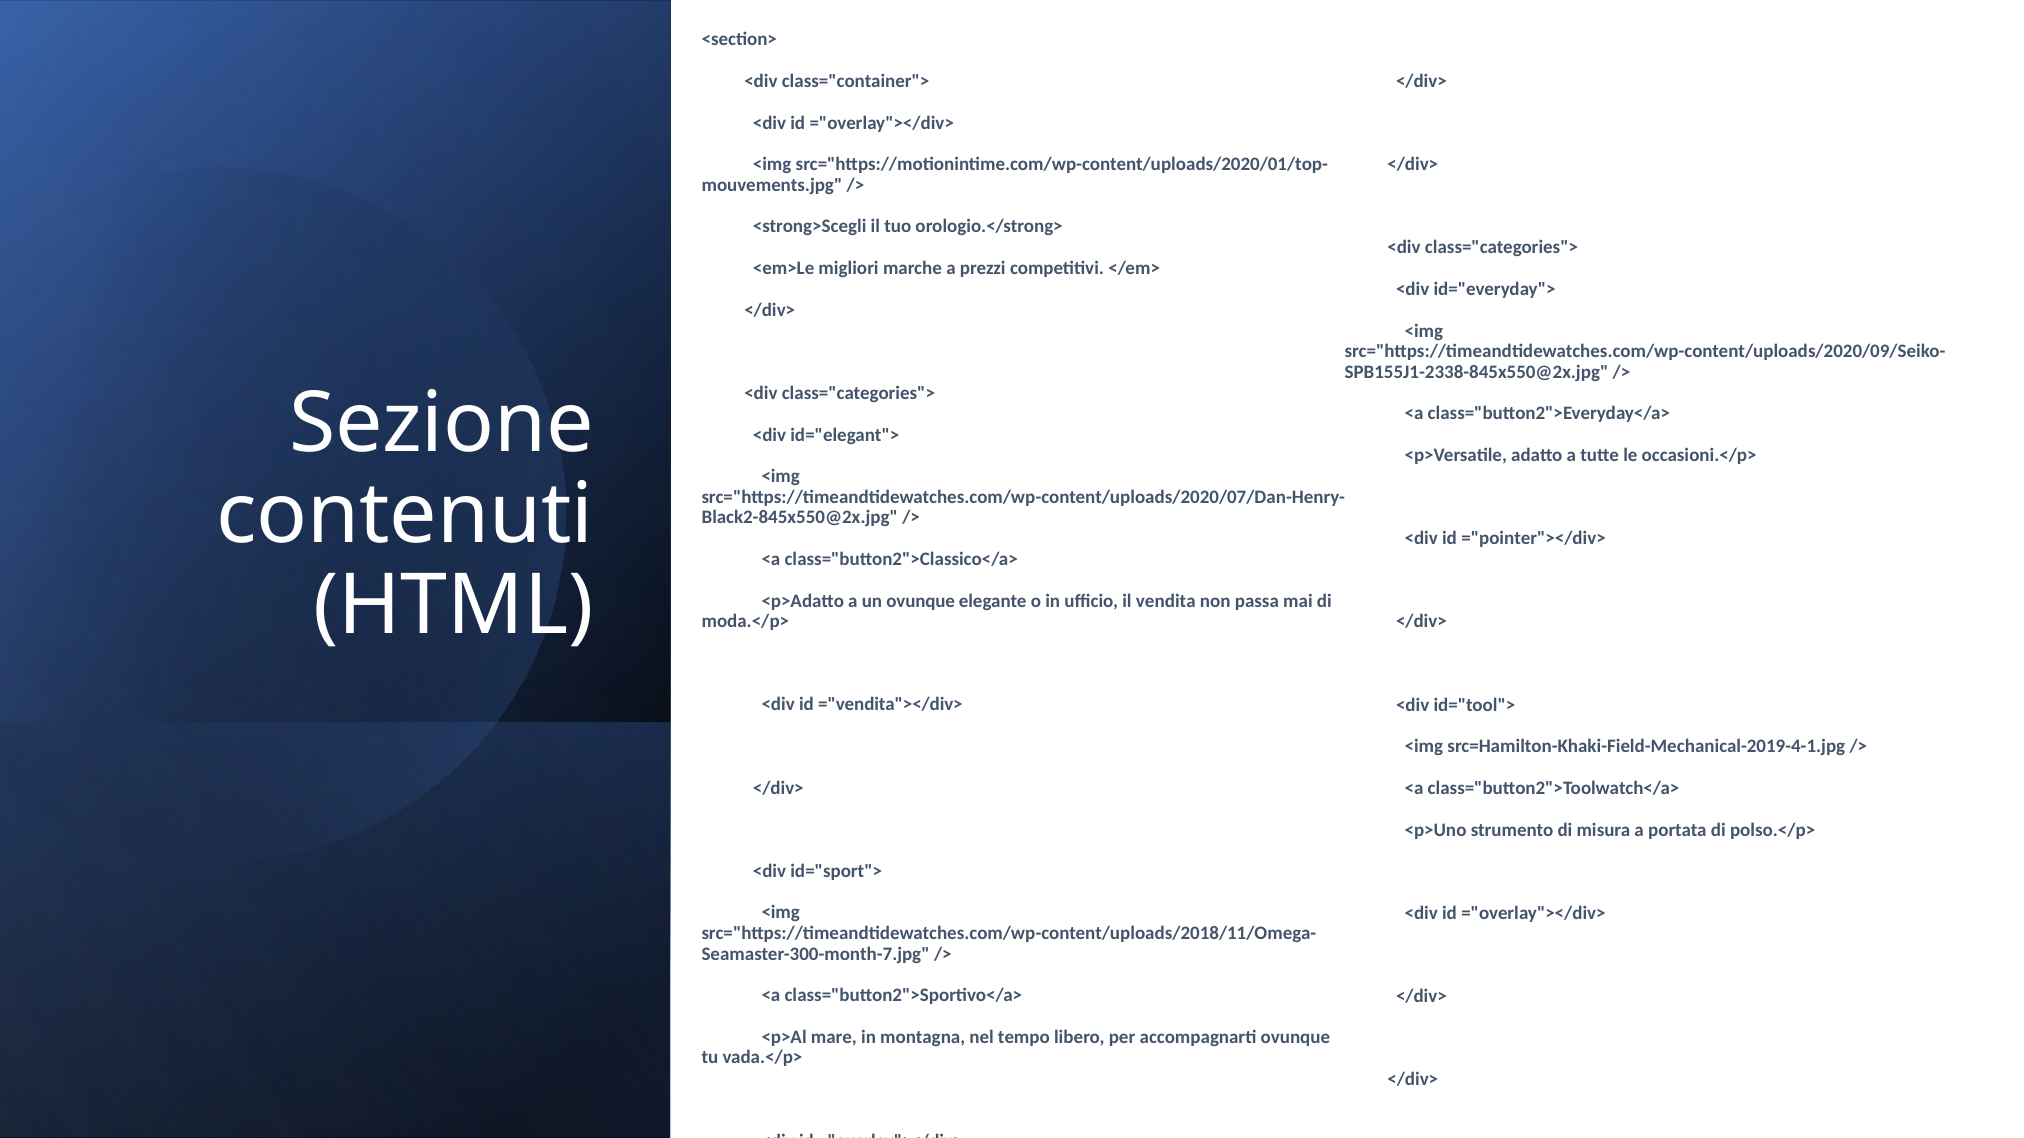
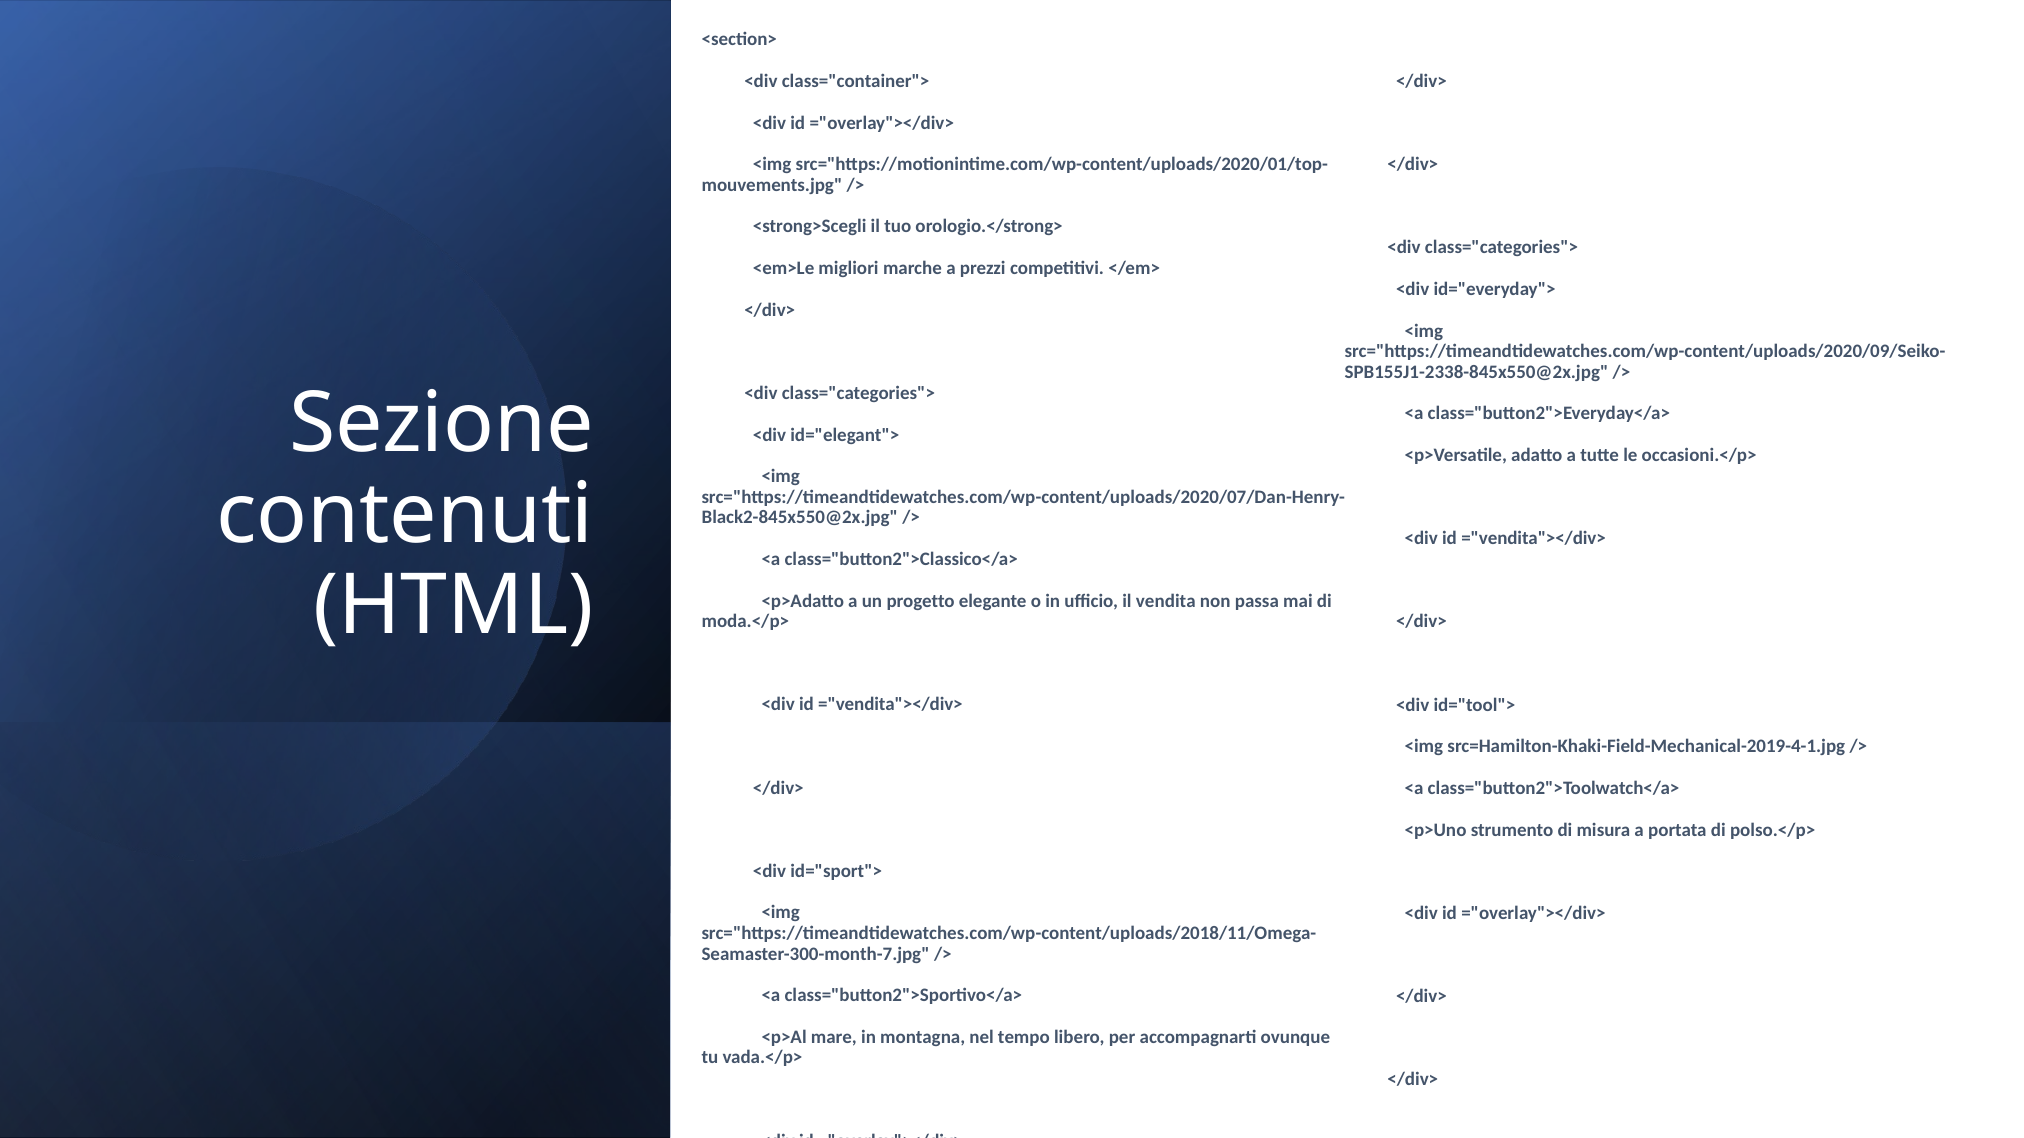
="pointer"></div> at (1534, 539): ="pointer"></div> -> ="vendita"></div>
un ovunque: ovunque -> progetto
